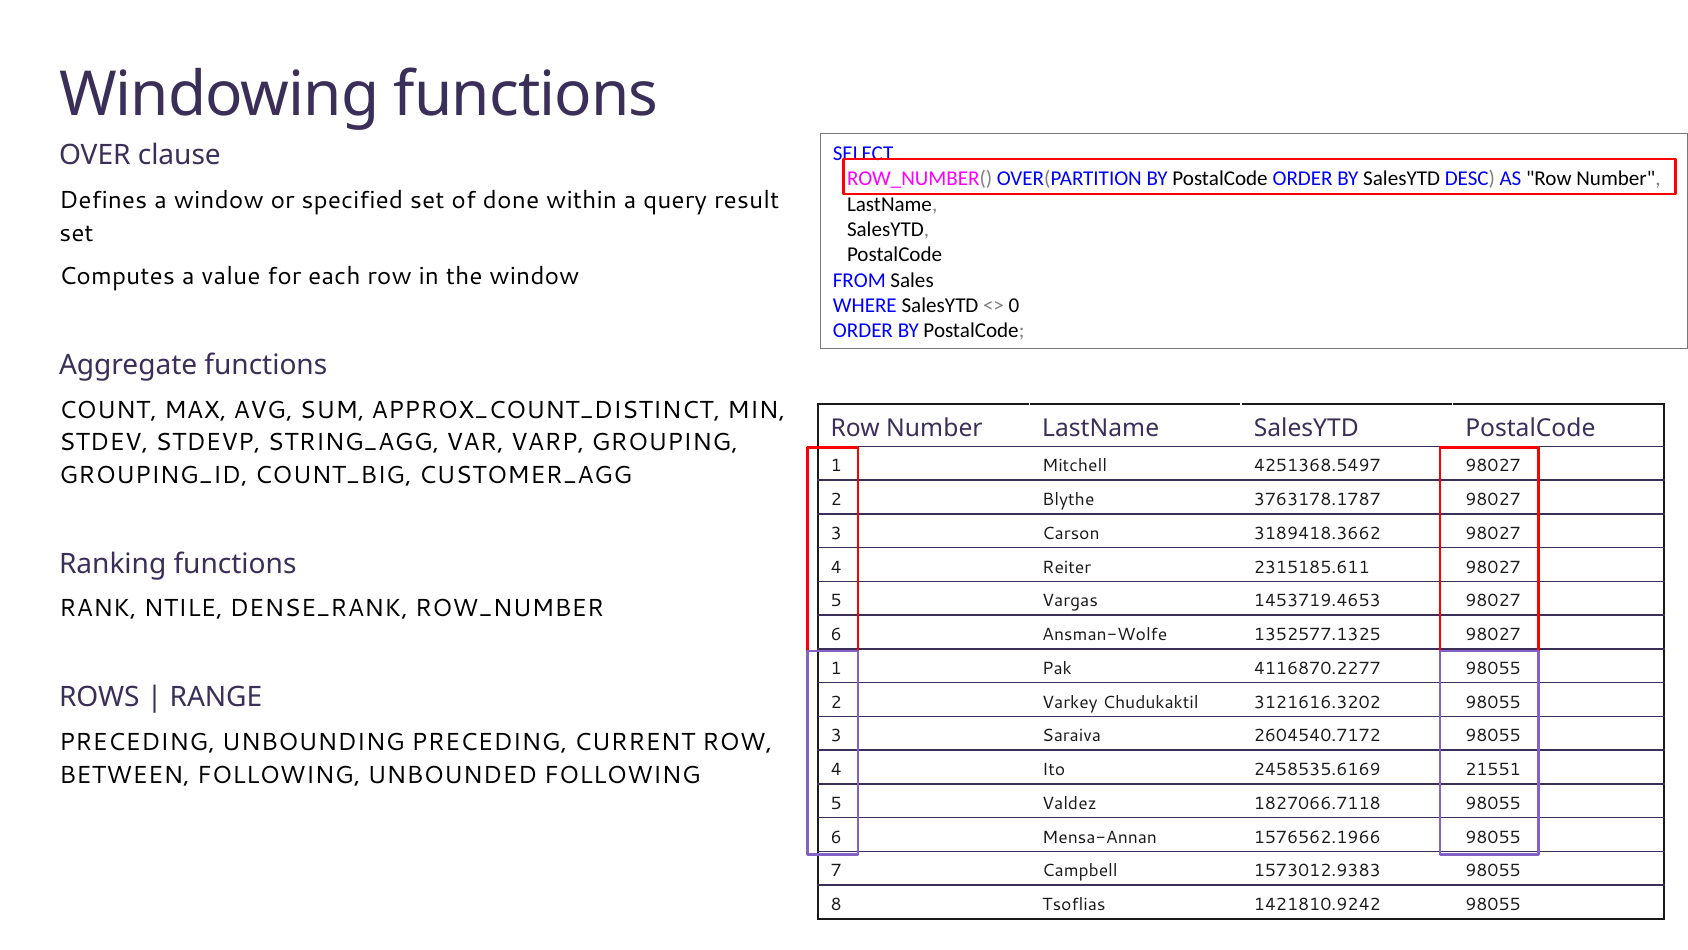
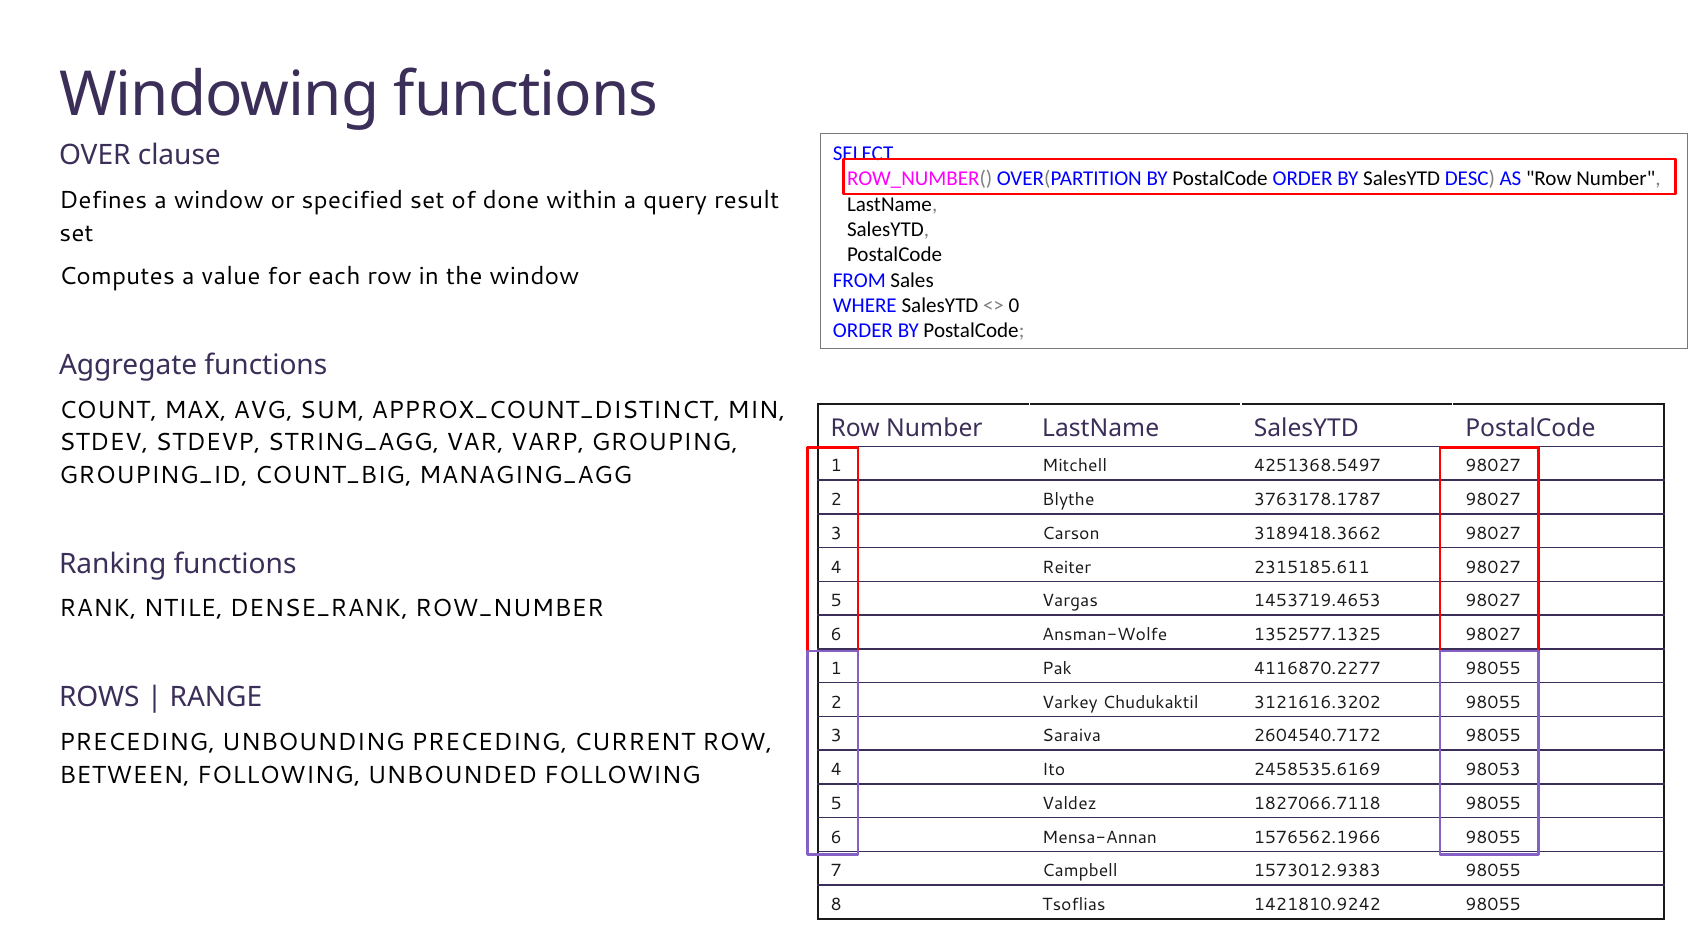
CUSTOMER_AGG: CUSTOMER_AGG -> MANAGING_AGG
21551: 21551 -> 98053
